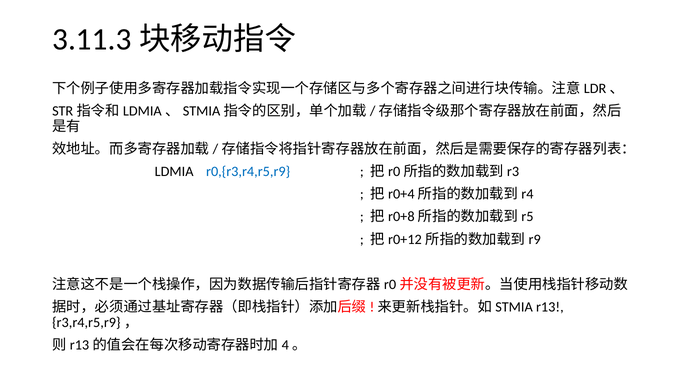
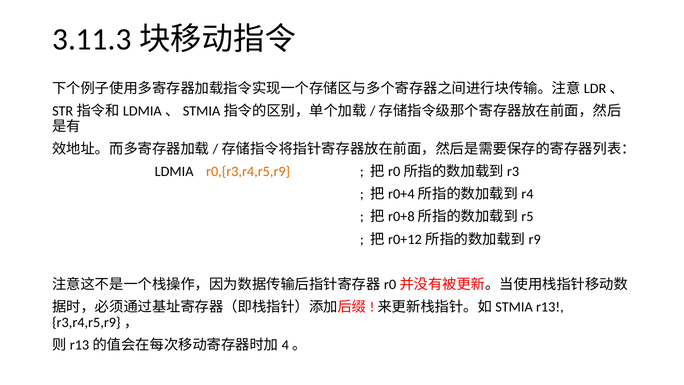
r0,{r3,r4,r5,r9 colour: blue -> orange
